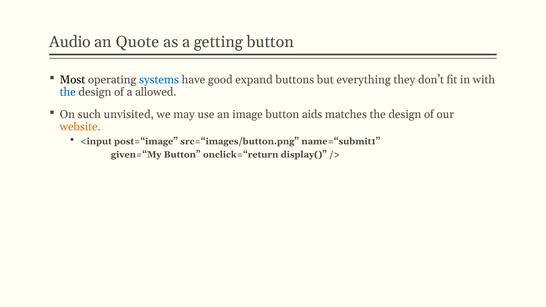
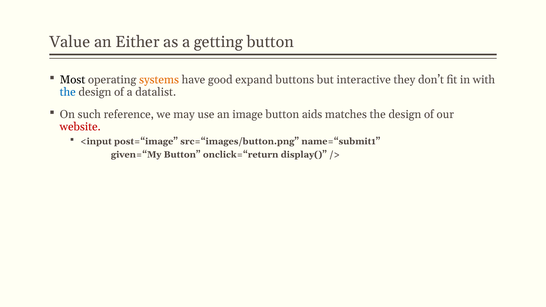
Audio: Audio -> Value
Quote: Quote -> Either
systems colour: blue -> orange
everything: everything -> interactive
allowed: allowed -> datalist
unvisited: unvisited -> reference
website colour: orange -> red
